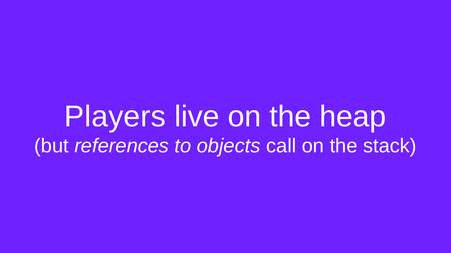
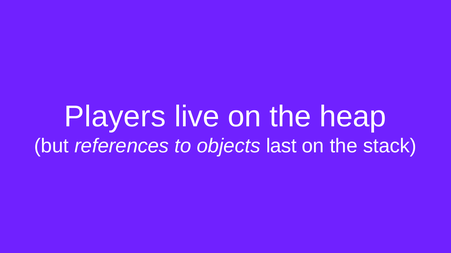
call: call -> last
